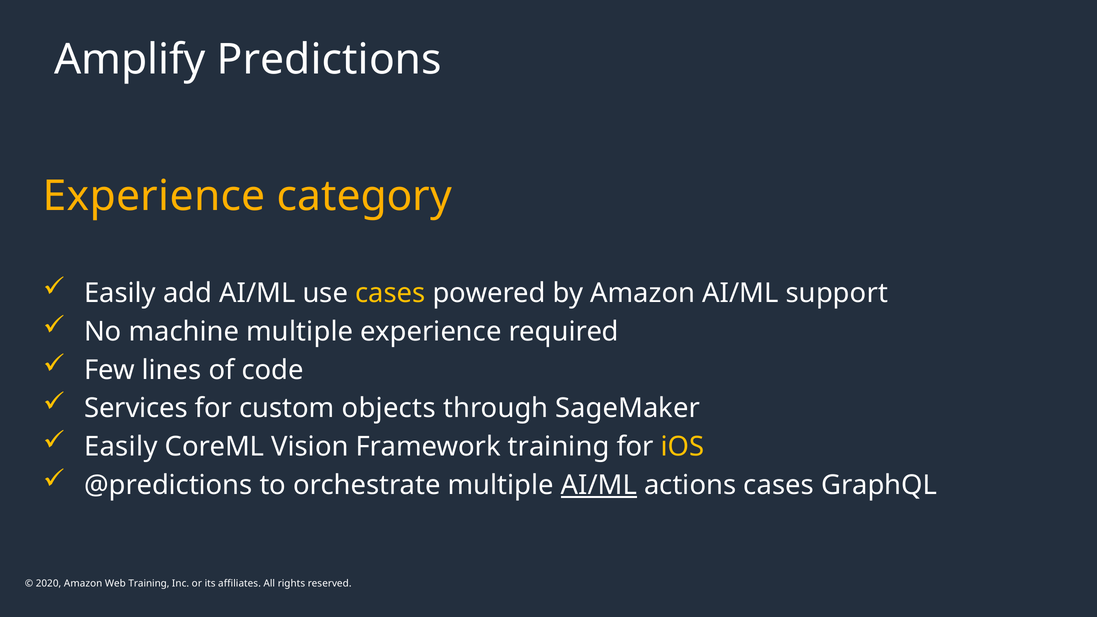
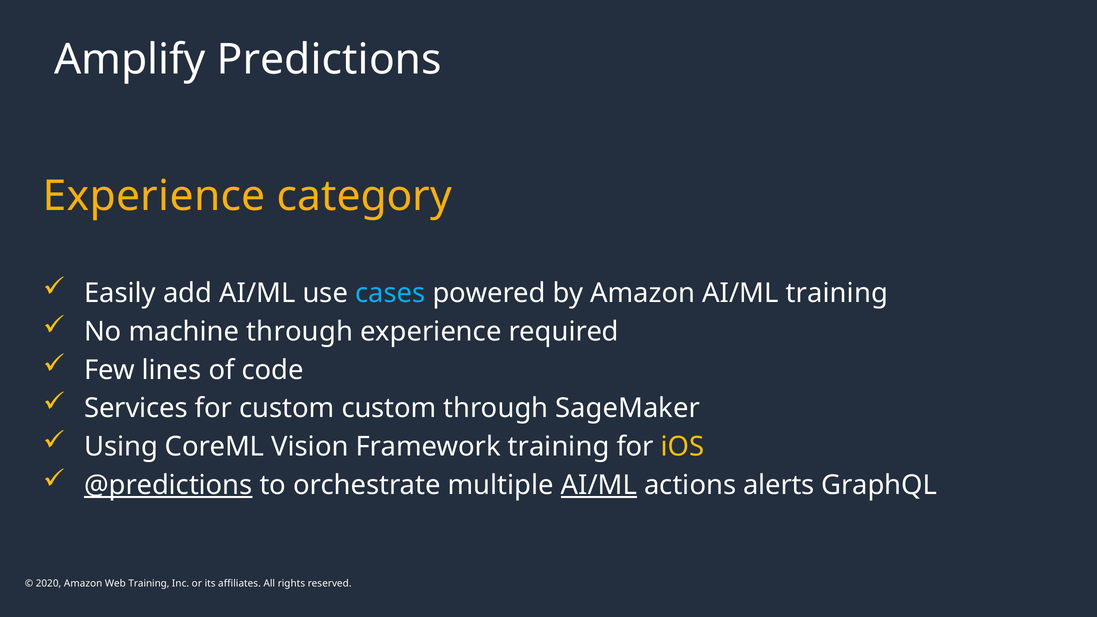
cases at (390, 293) colour: yellow -> light blue
AI/ML support: support -> training
machine multiple: multiple -> through
custom objects: objects -> custom
Easily at (121, 447): Easily -> Using
@predictions underline: none -> present
actions cases: cases -> alerts
